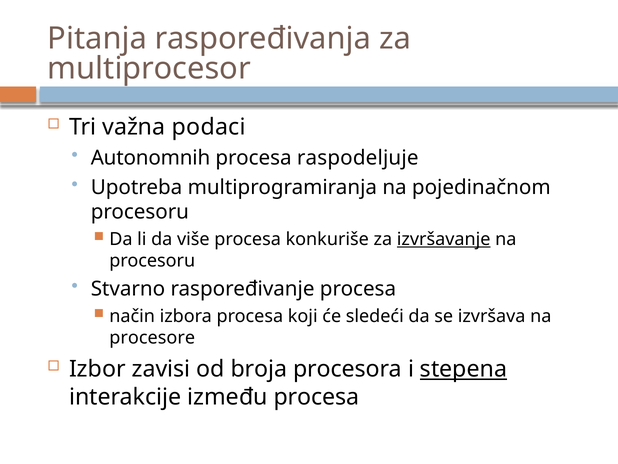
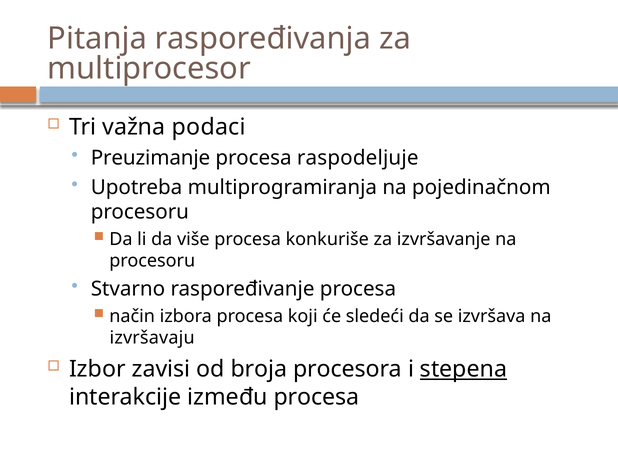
Autonomnih: Autonomnih -> Preuzimanje
izvršavanje underline: present -> none
procesore: procesore -> izvršavaju
